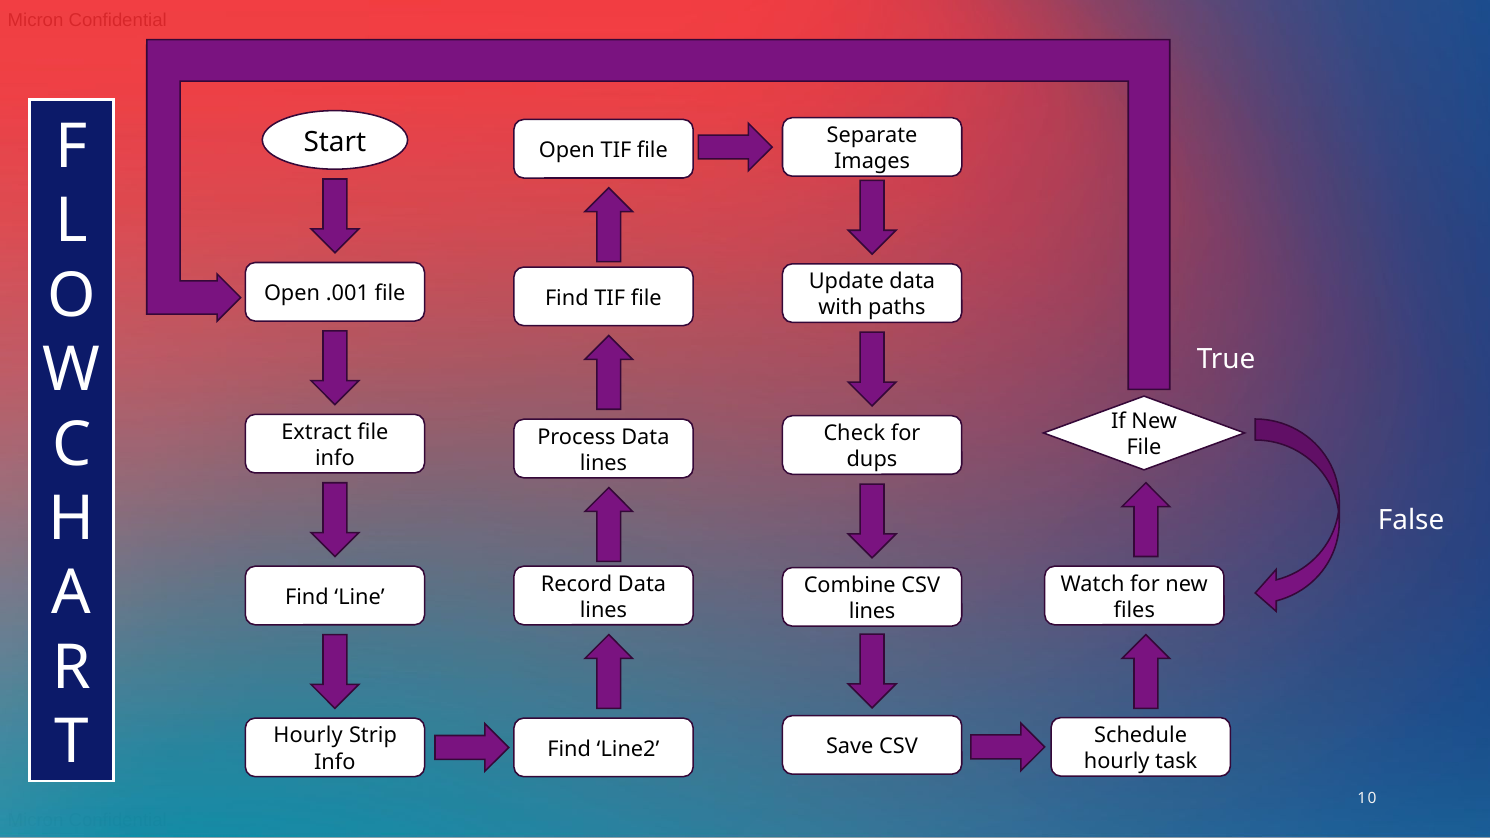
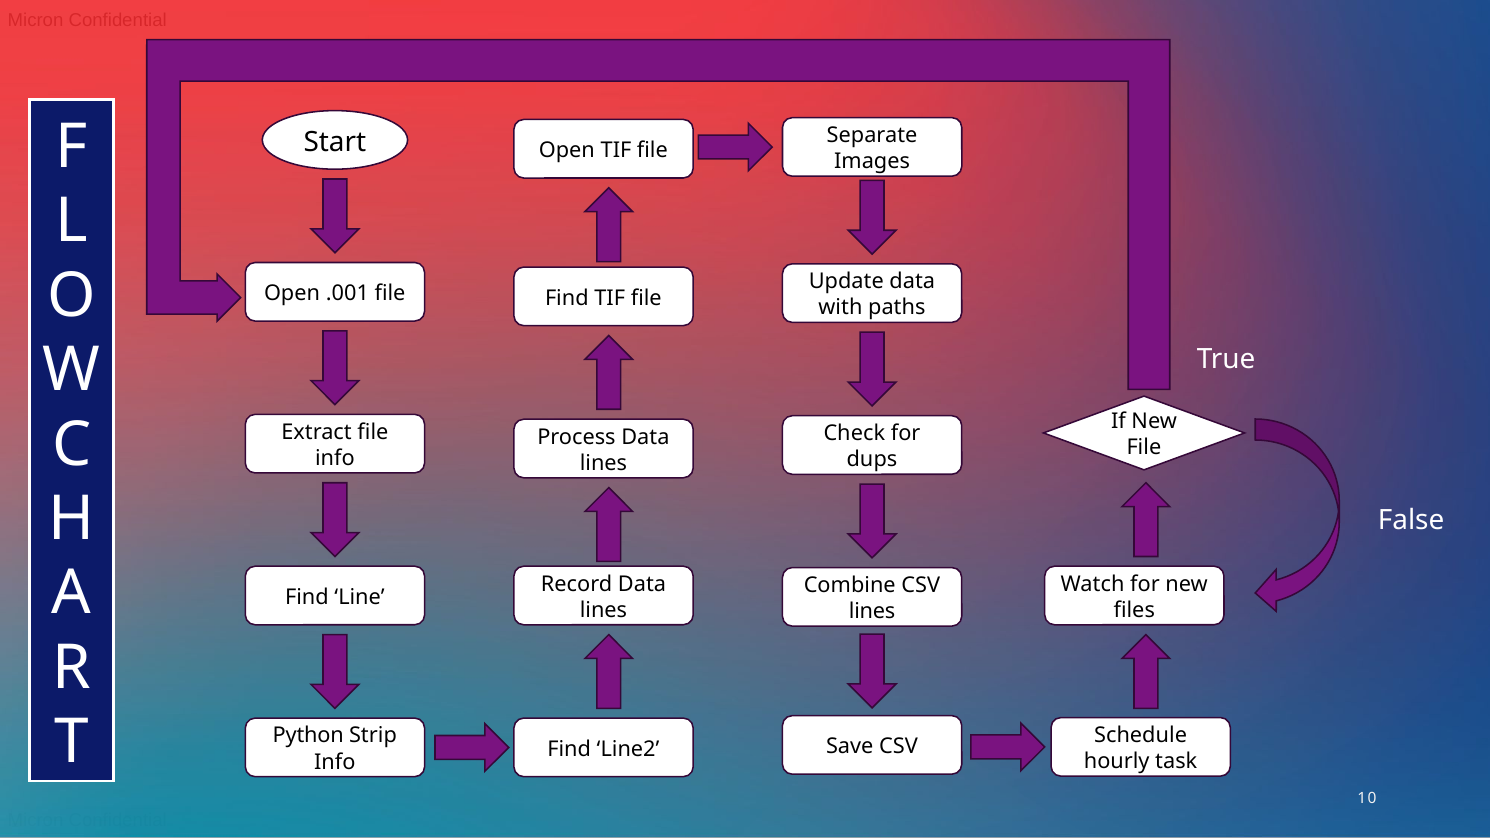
Hourly at (308, 736): Hourly -> Python
